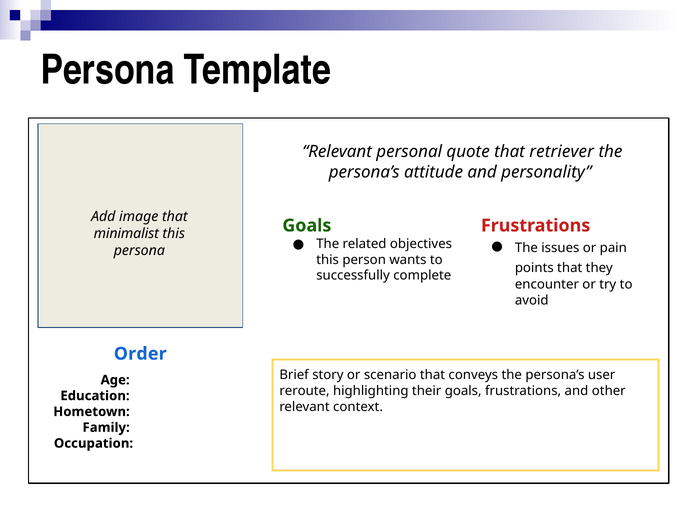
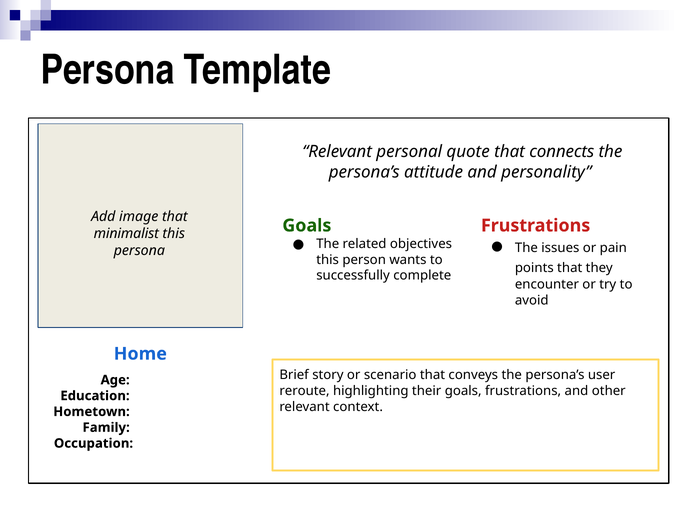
retriever: retriever -> connects
Order: Order -> Home
